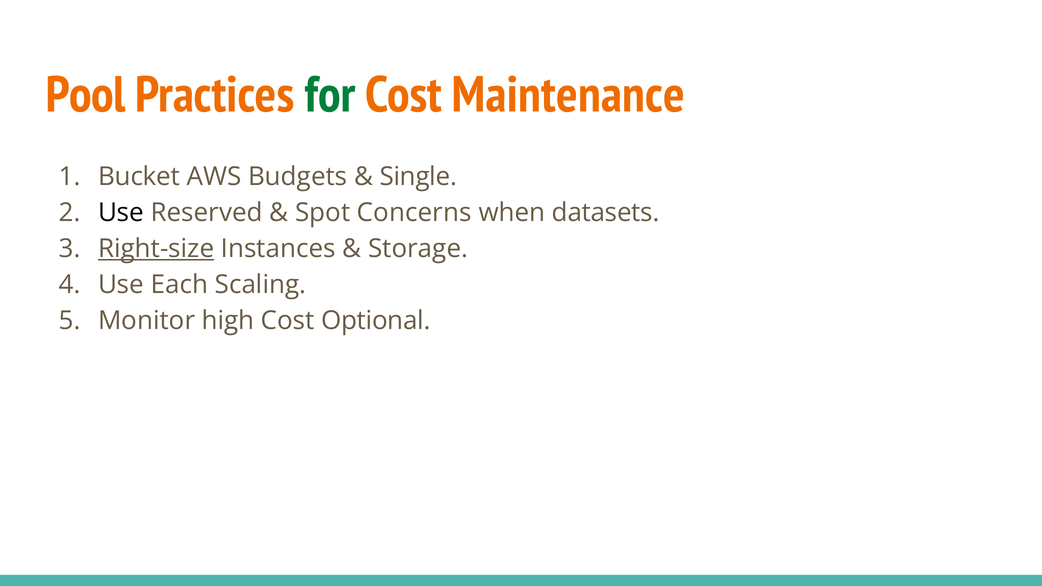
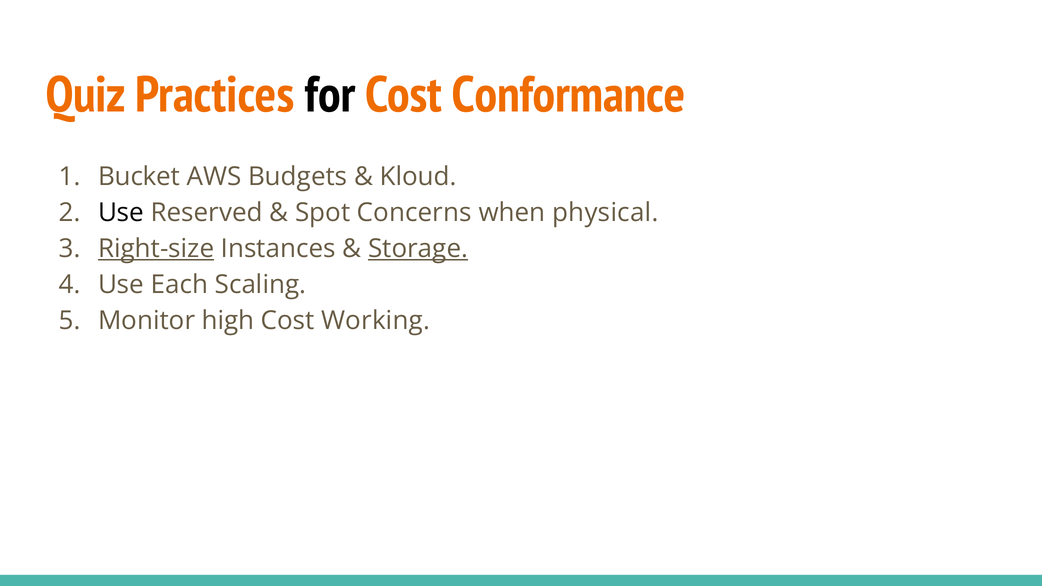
Pool: Pool -> Quiz
for colour: green -> black
Maintenance: Maintenance -> Conformance
Single: Single -> Kloud
datasets: datasets -> physical
Storage underline: none -> present
Optional: Optional -> Working
